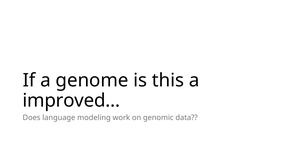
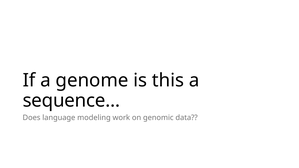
improved…: improved… -> sequence…
